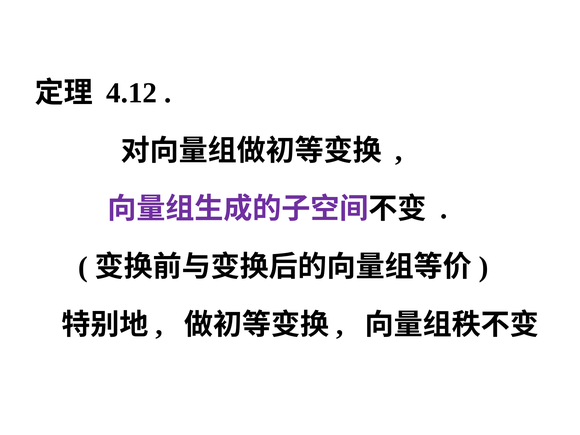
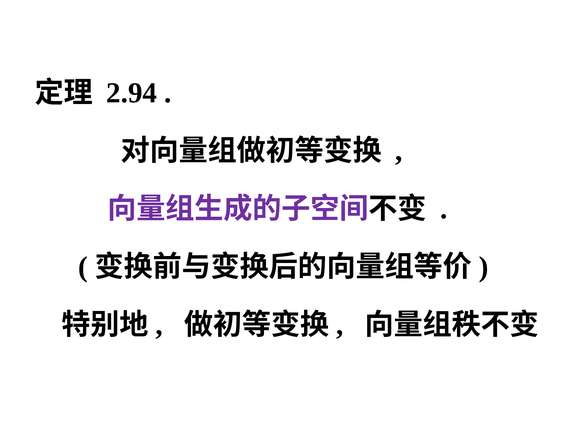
4.12: 4.12 -> 2.94
